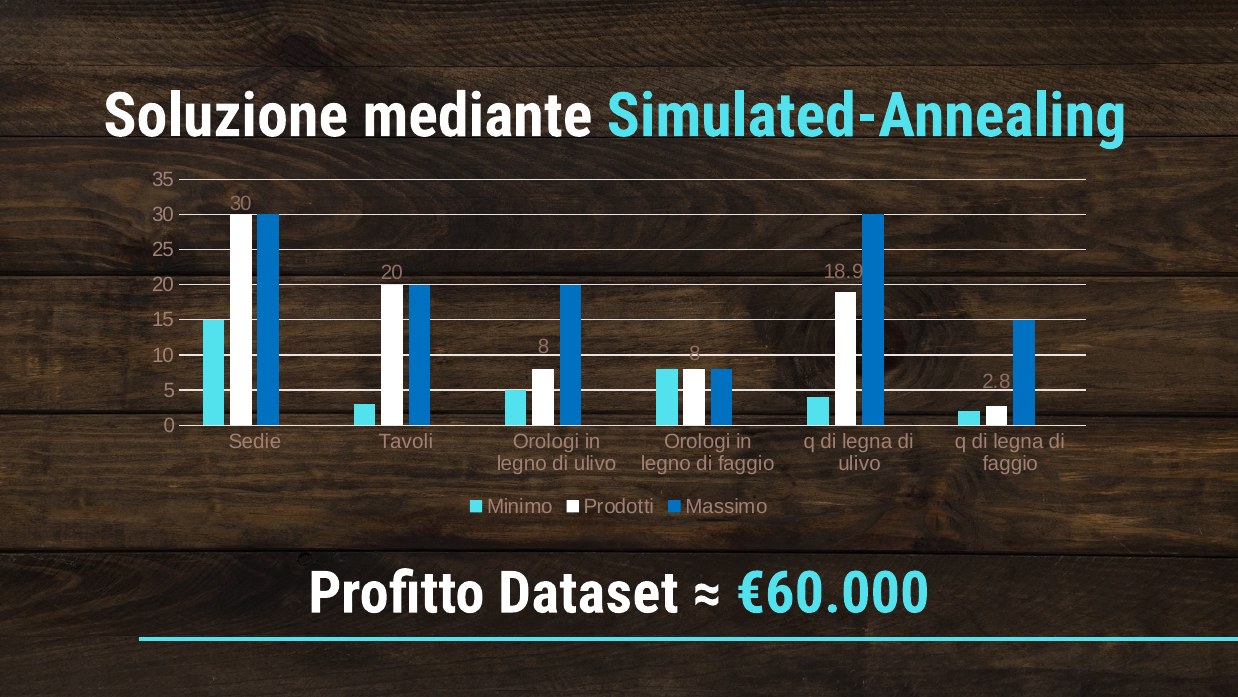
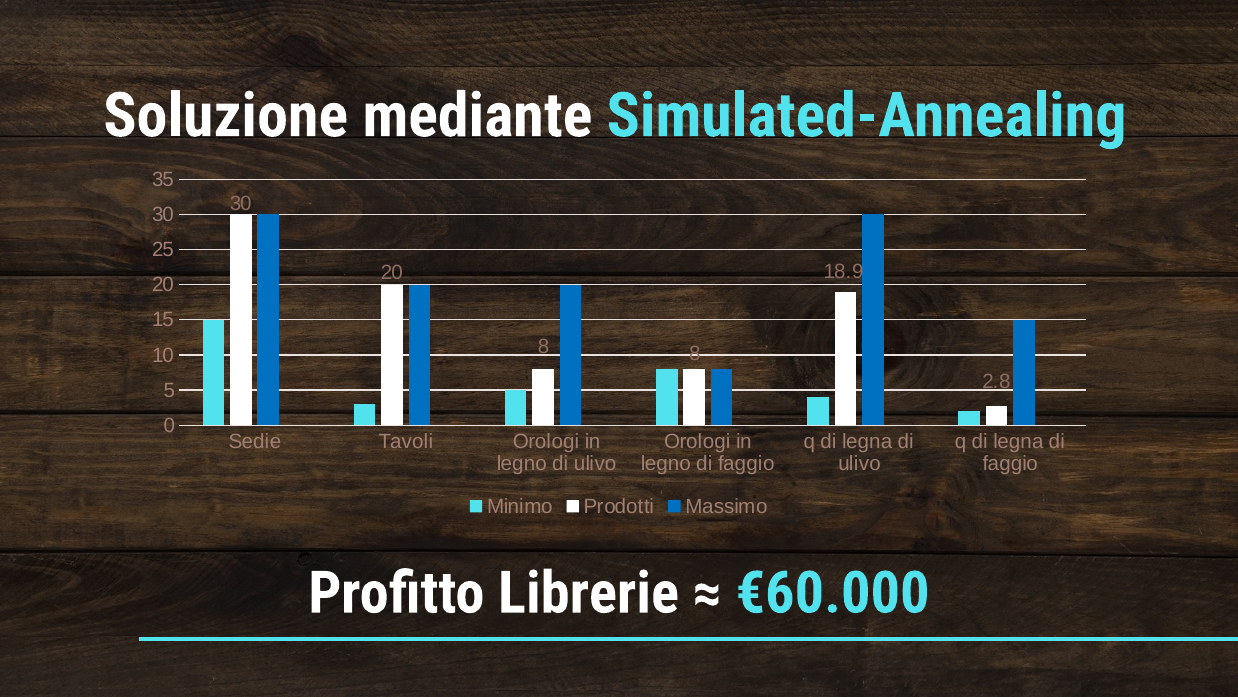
Dataset: Dataset -> Librerie
